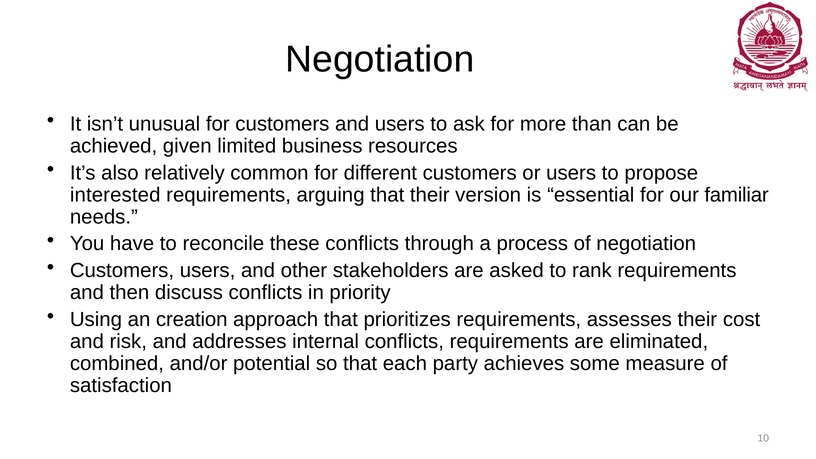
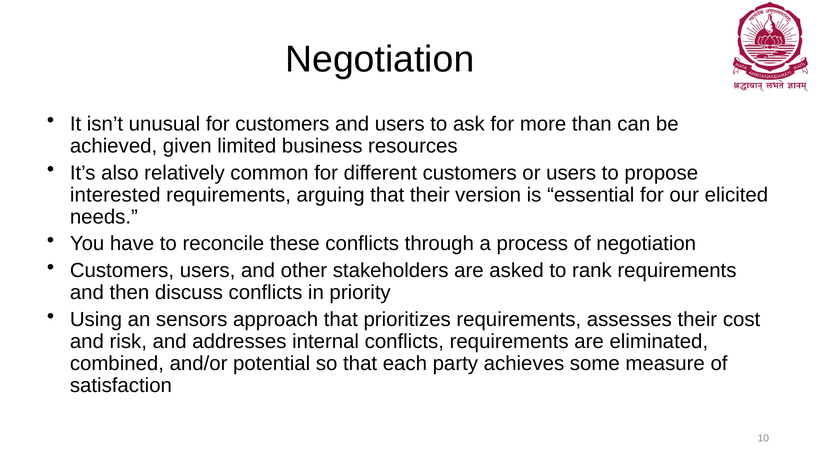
familiar: familiar -> elicited
creation: creation -> sensors
